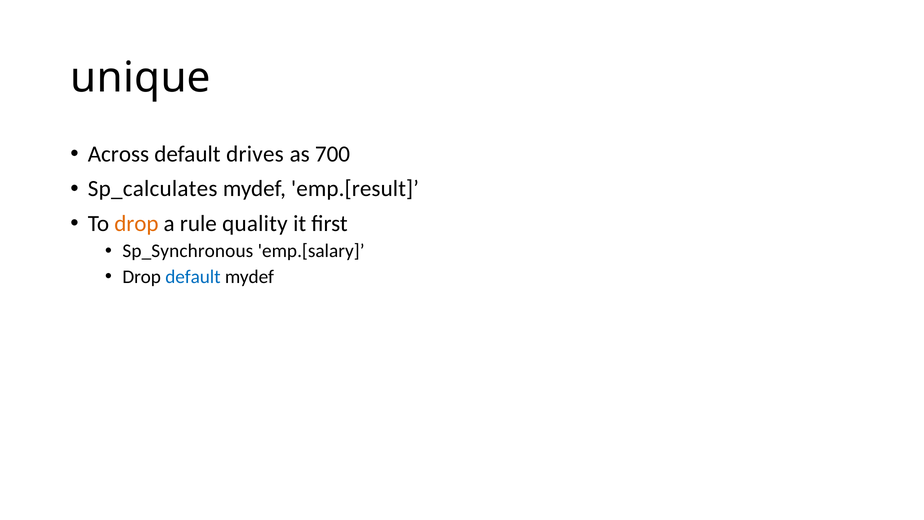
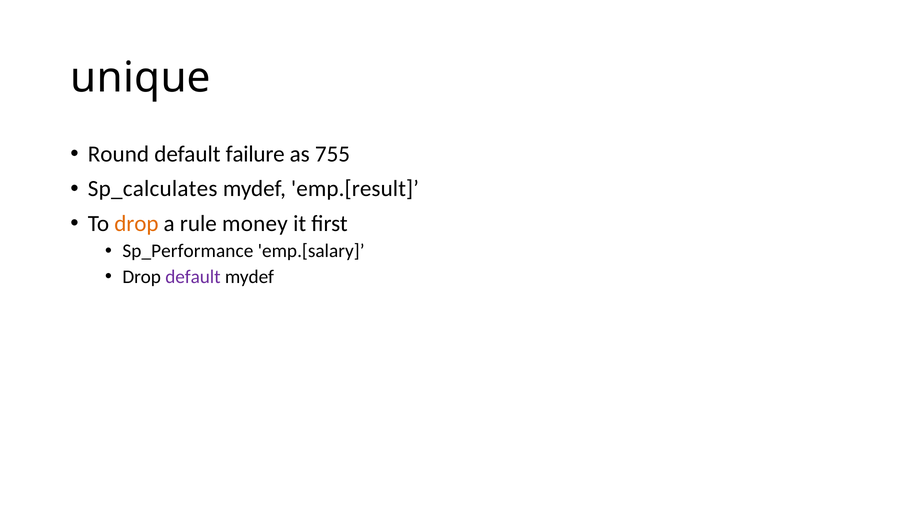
Across: Across -> Round
drives: drives -> failure
700: 700 -> 755
quality: quality -> money
Sp_Synchronous: Sp_Synchronous -> Sp_Performance
default at (193, 277) colour: blue -> purple
